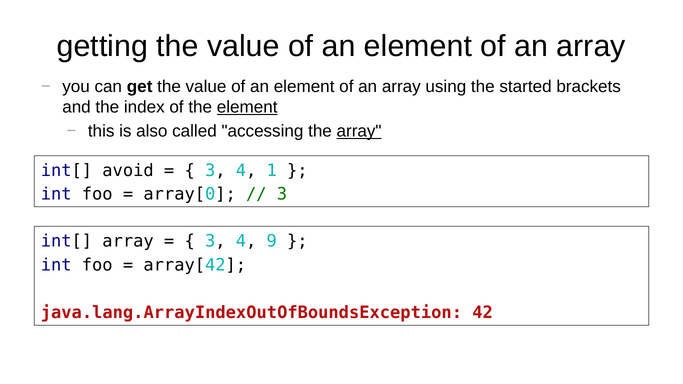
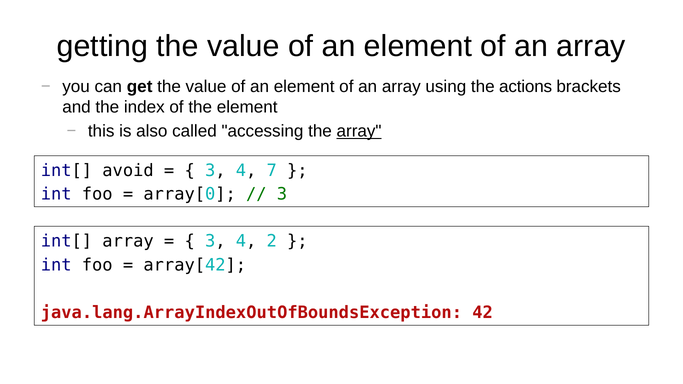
started: started -> actions
element at (247, 107) underline: present -> none
1: 1 -> 7
9: 9 -> 2
